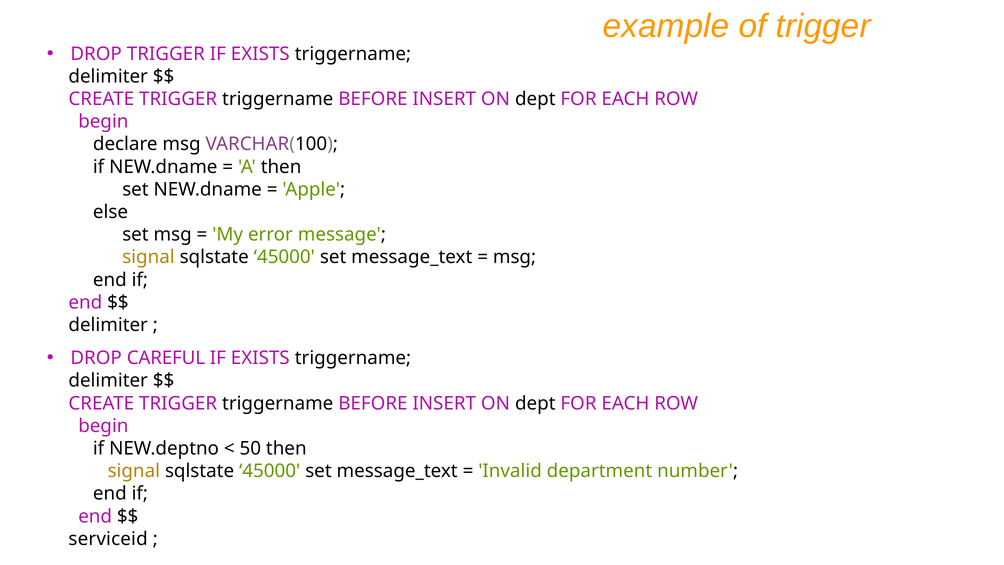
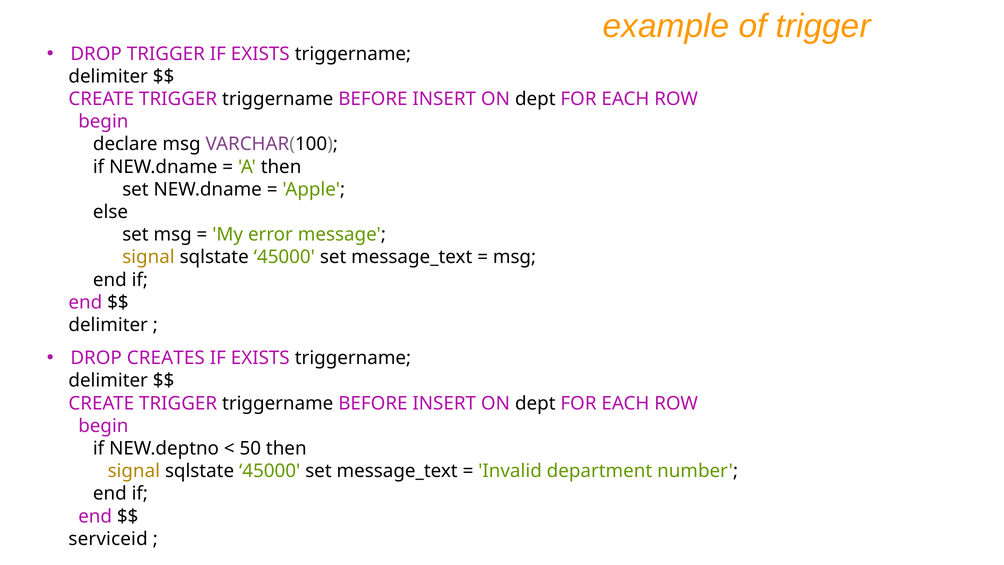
CAREFUL: CAREFUL -> CREATES
